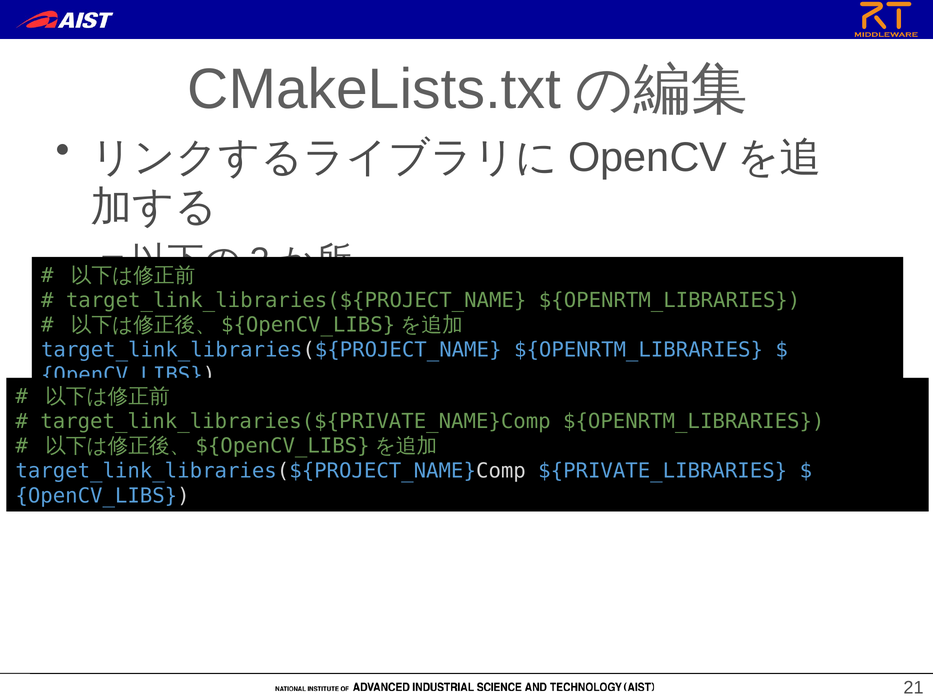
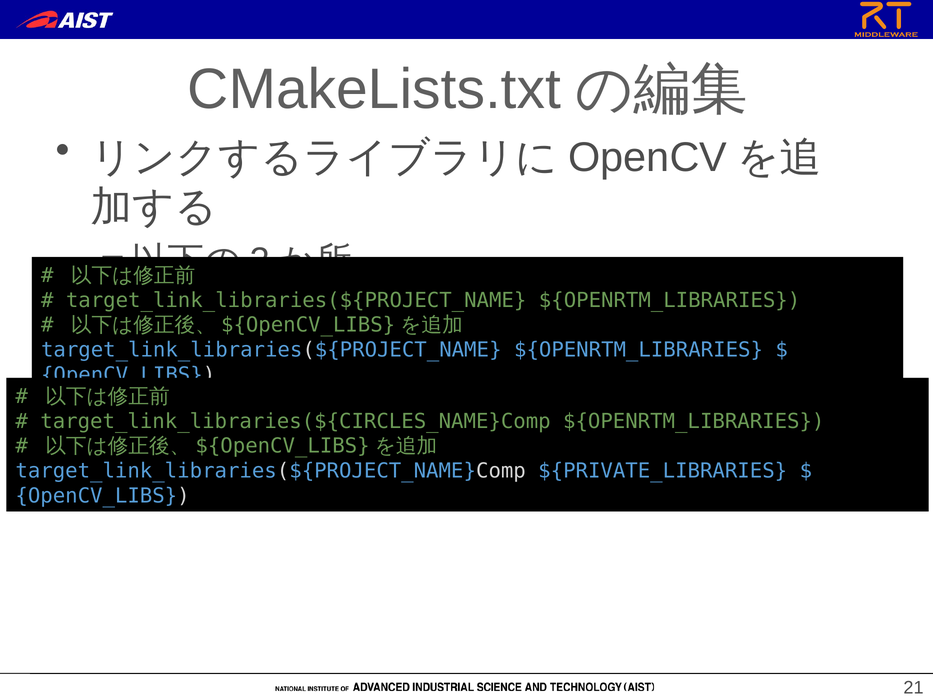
target_link_libraries(${PRIVATE_NAME}Comp: target_link_libraries(${PRIVATE_NAME}Comp -> target_link_libraries(${CIRCLES_NAME}Comp
